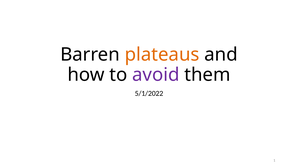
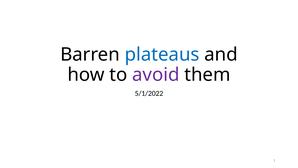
plateaus colour: orange -> blue
